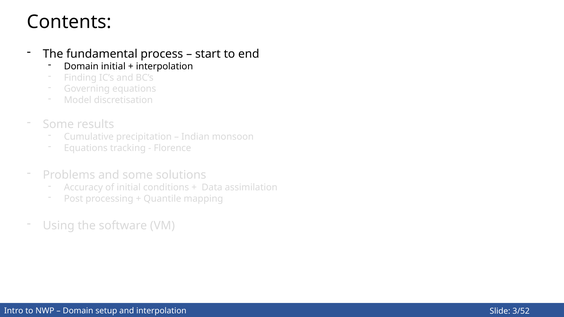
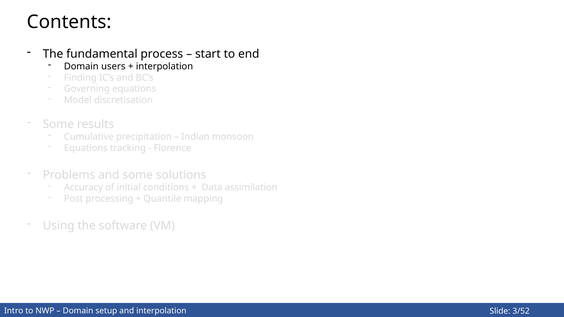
Domain initial: initial -> users
